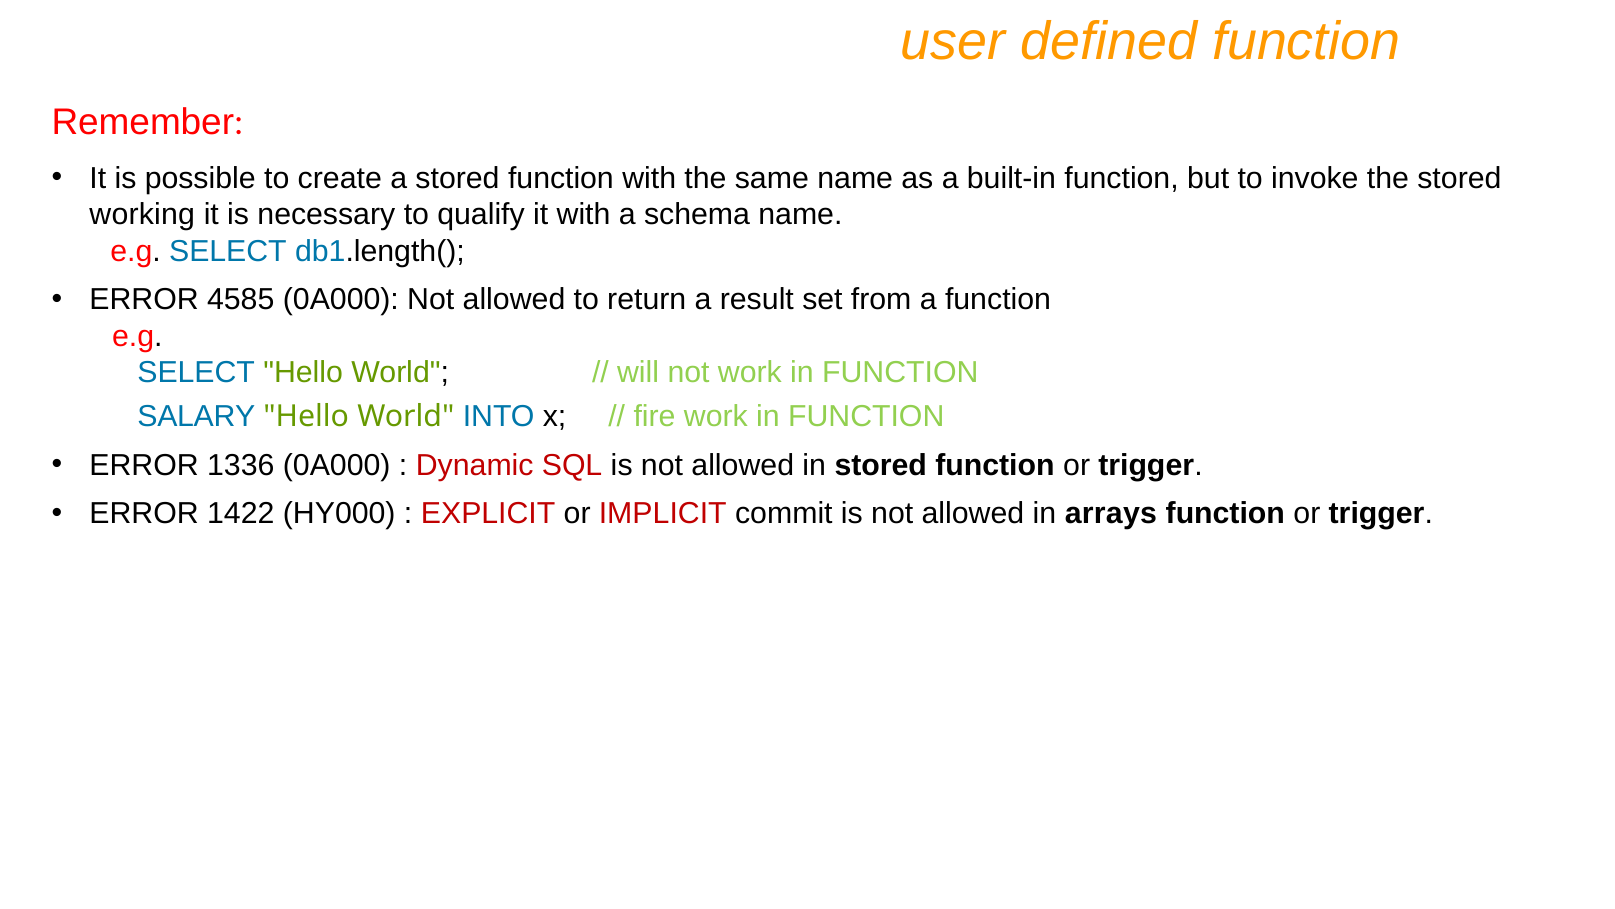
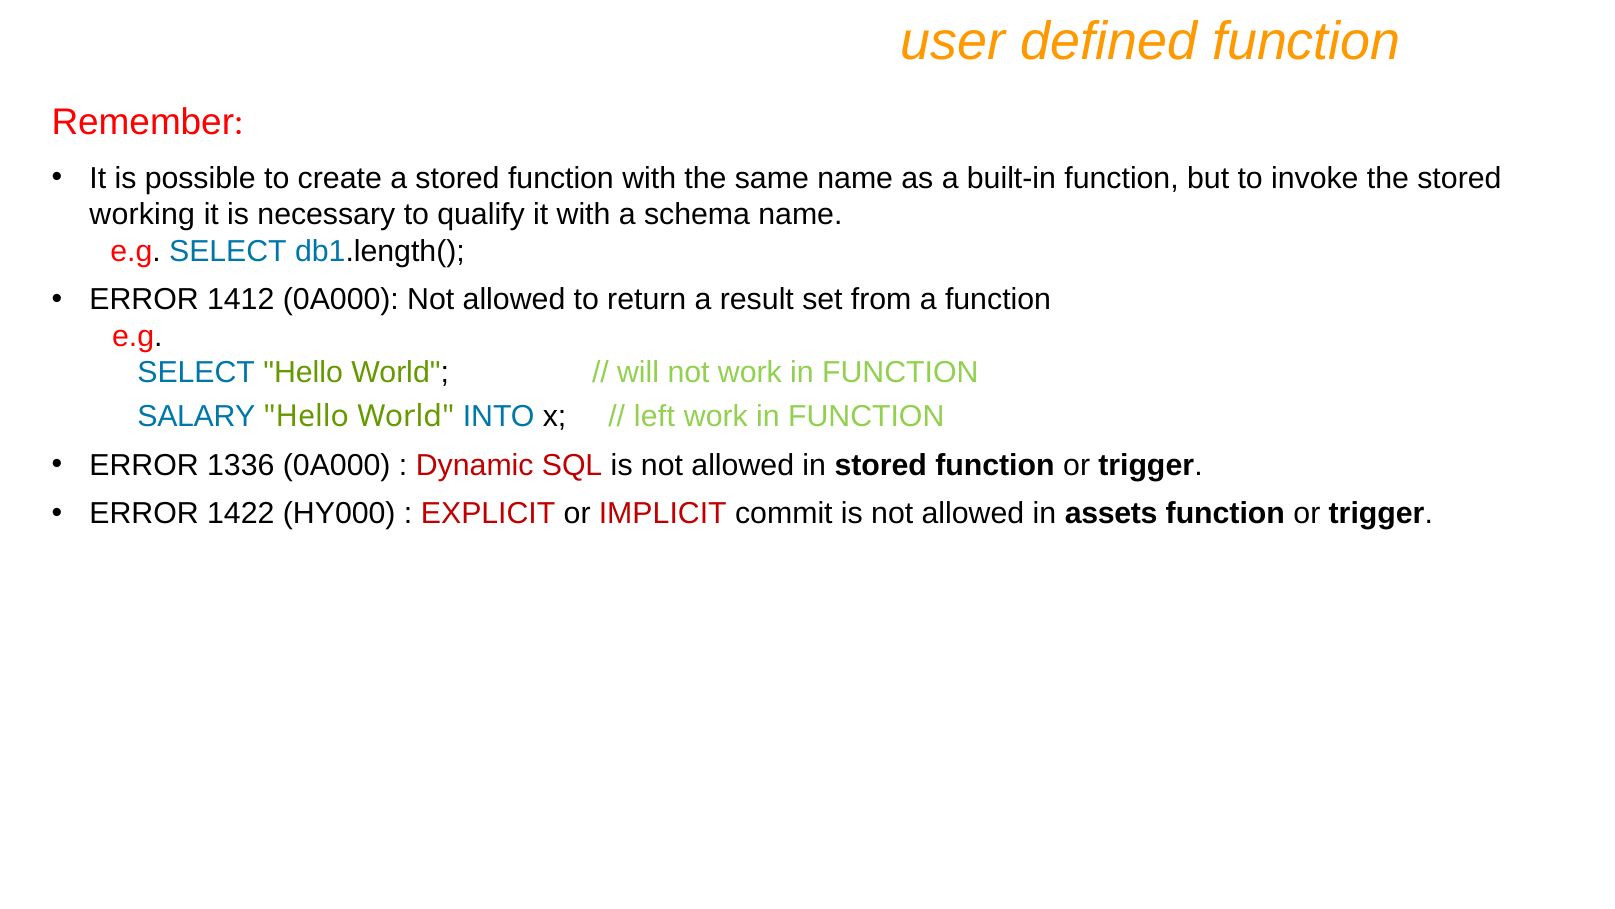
4585: 4585 -> 1412
fire: fire -> left
arrays: arrays -> assets
